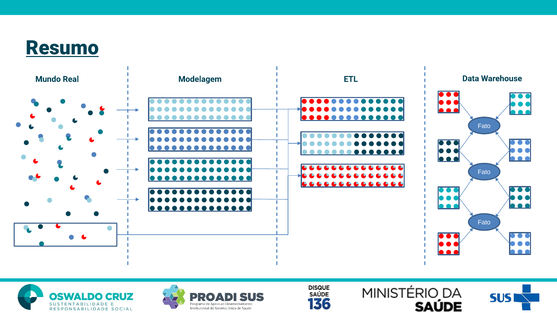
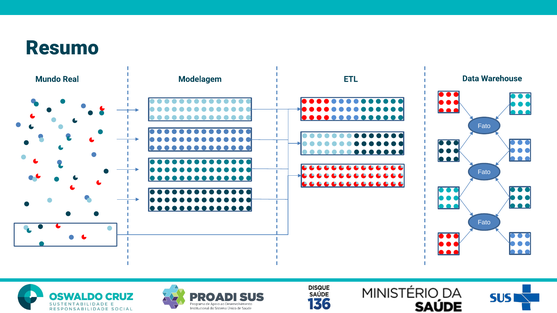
Resumo underline: present -> none
